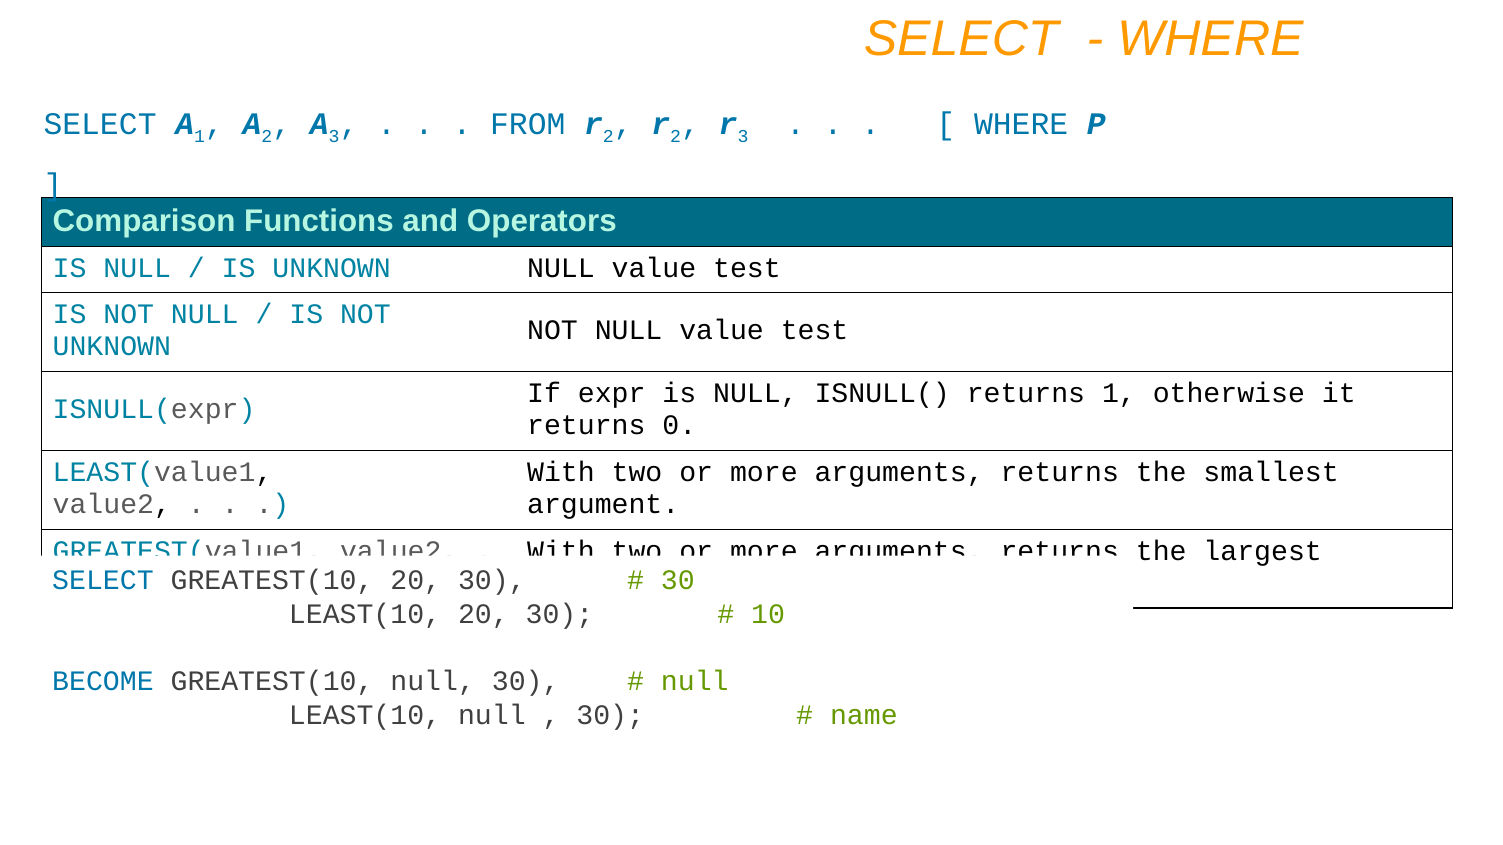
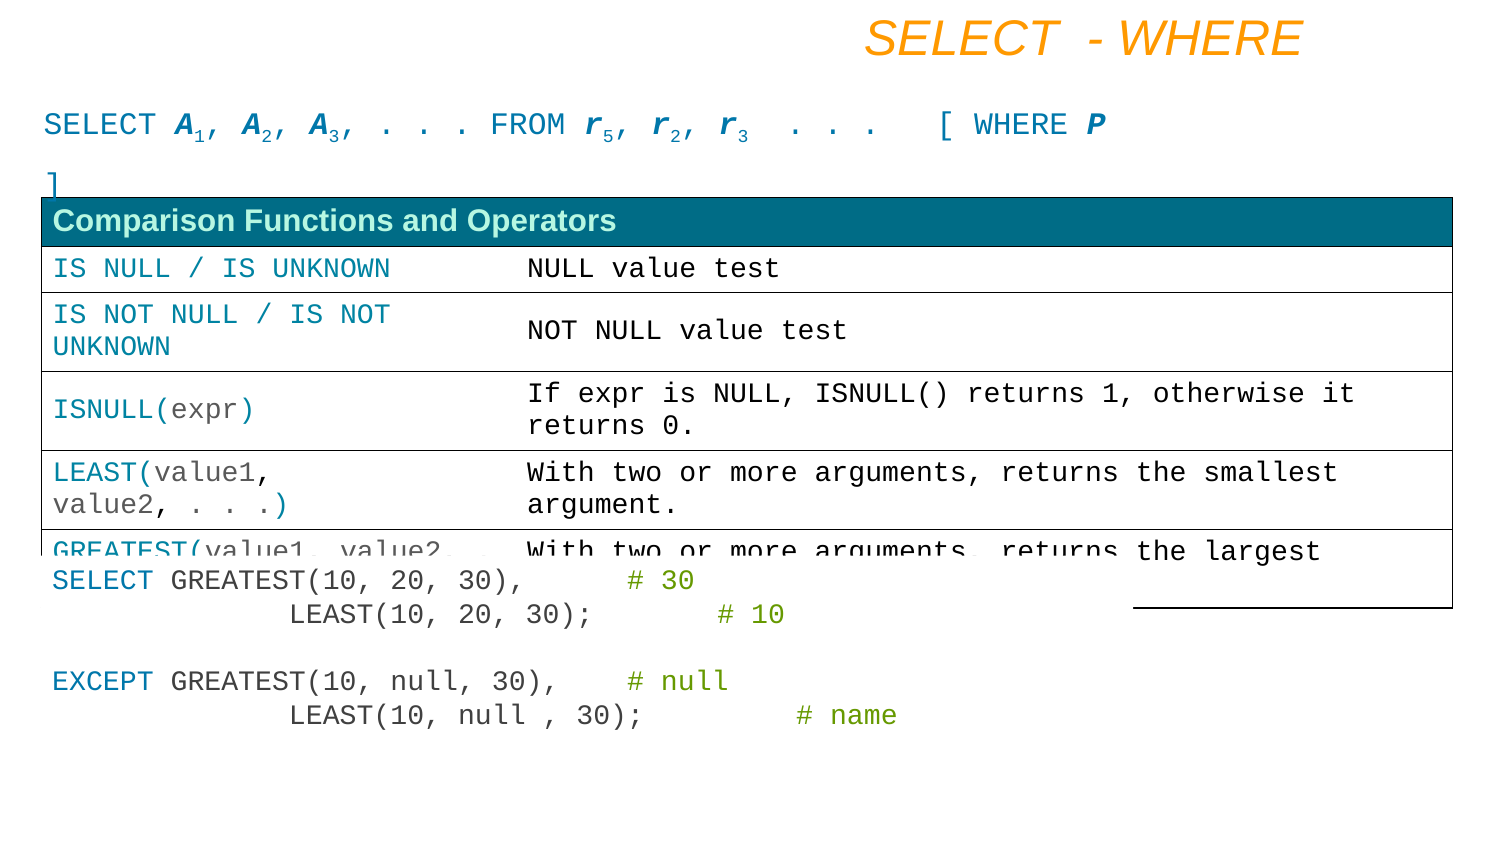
2 at (608, 136): 2 -> 5
BECOME: BECOME -> EXCEPT
